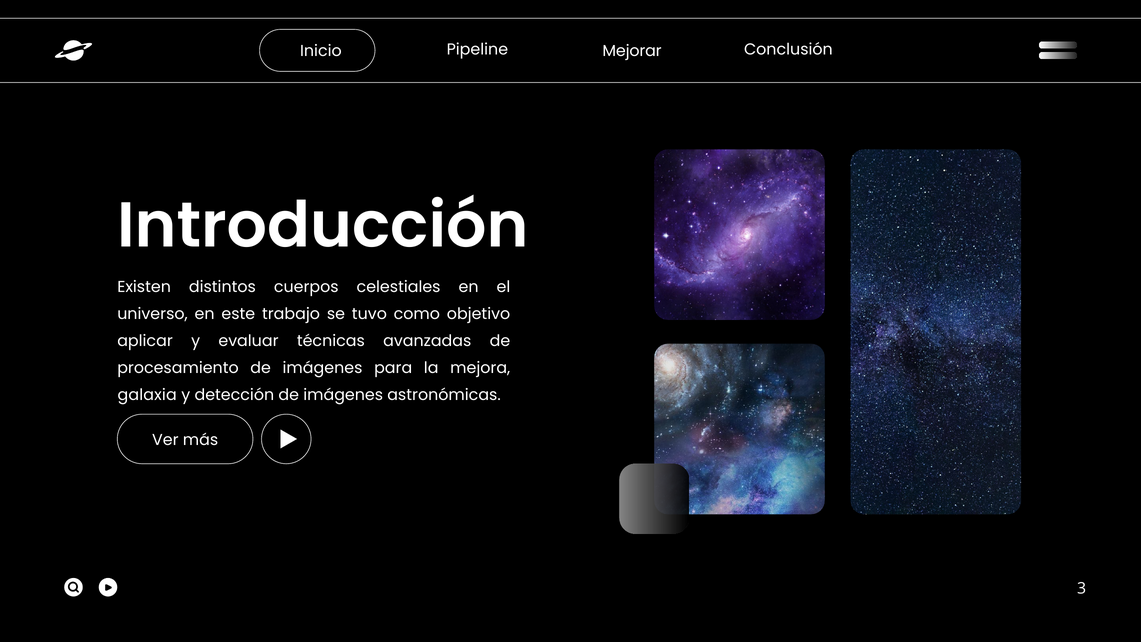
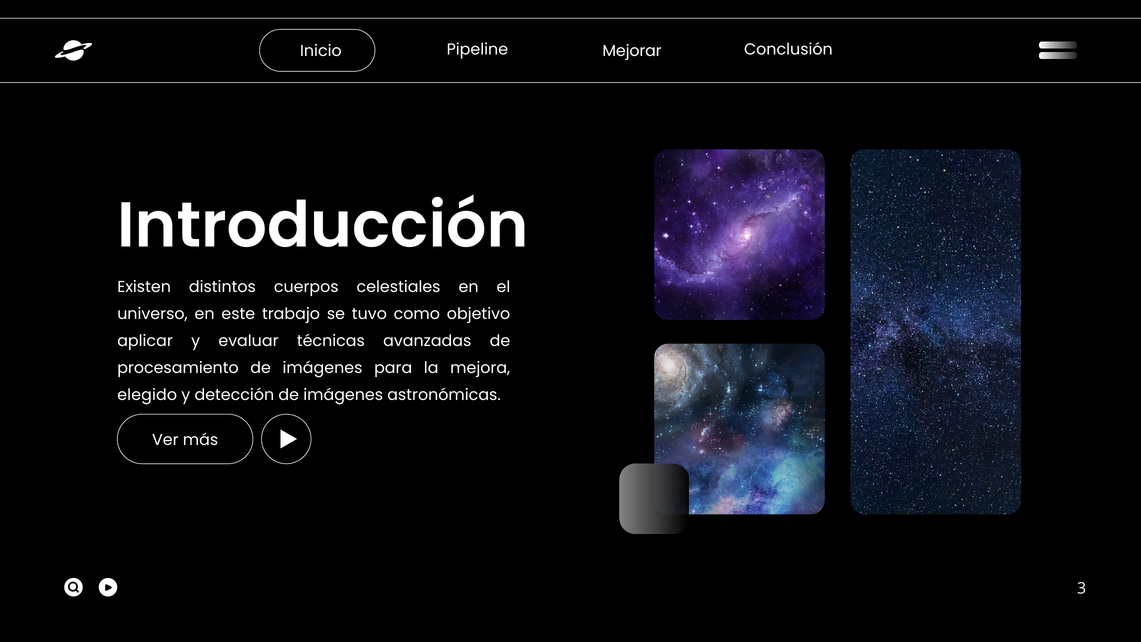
galaxia: galaxia -> elegido
